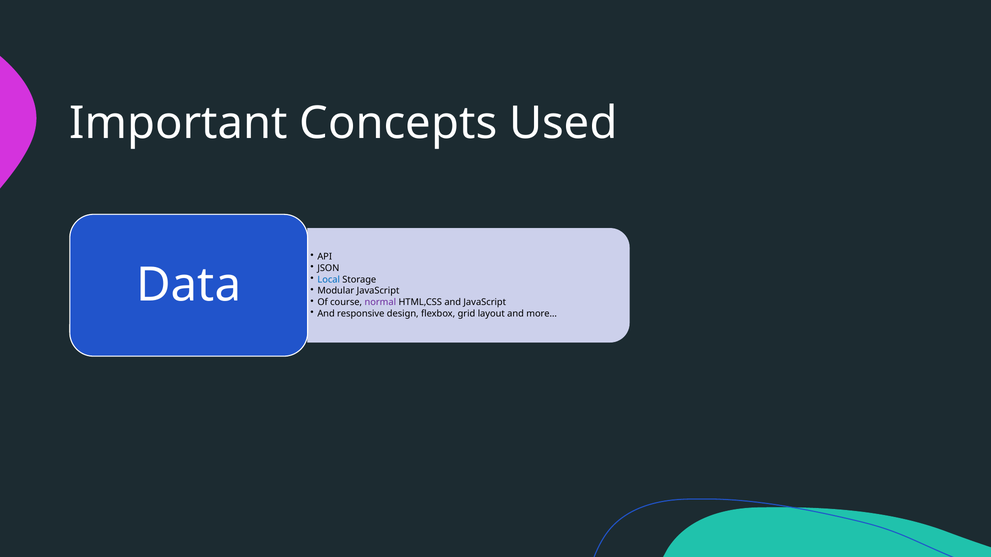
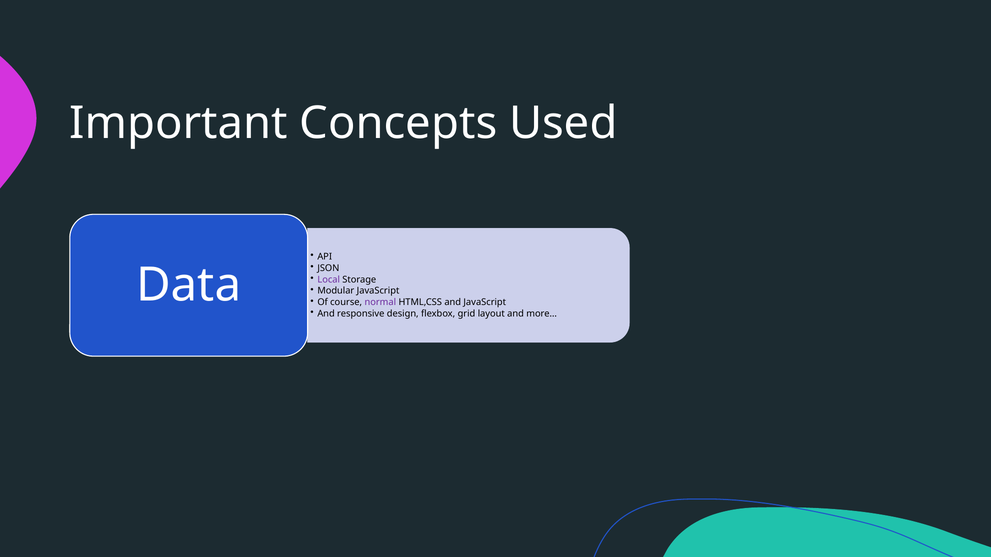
Local colour: blue -> purple
